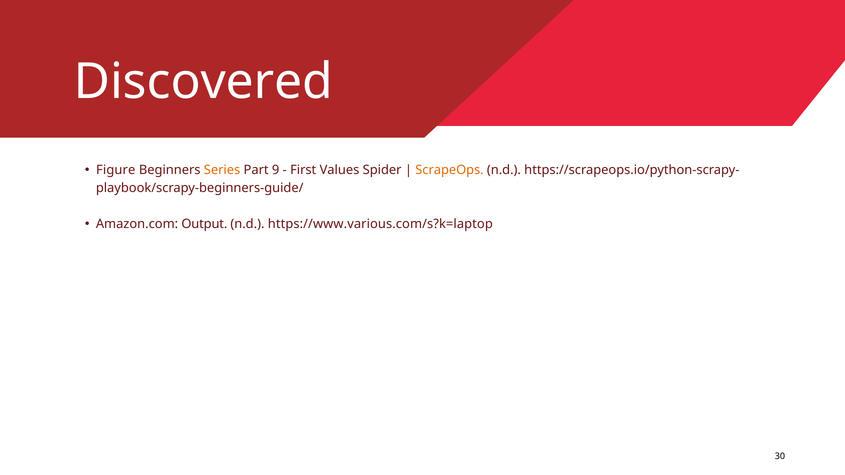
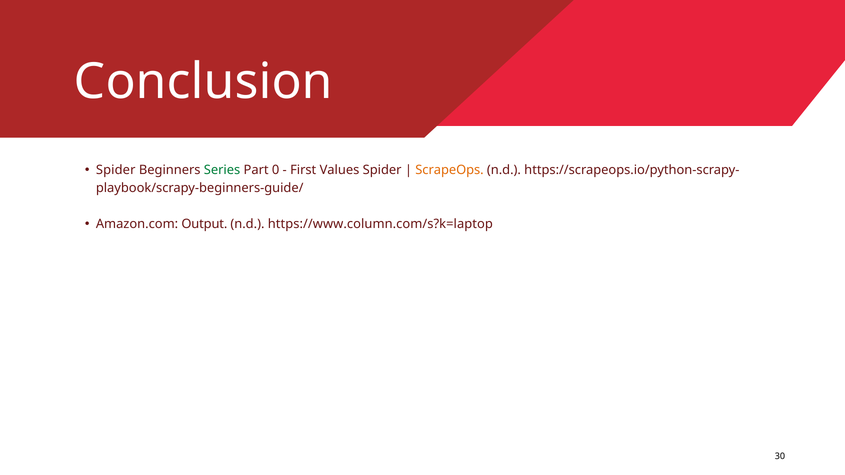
Discovered: Discovered -> Conclusion
Figure at (116, 170): Figure -> Spider
Series colour: orange -> green
9: 9 -> 0
https://www.various.com/s?k=laptop: https://www.various.com/s?k=laptop -> https://www.column.com/s?k=laptop
